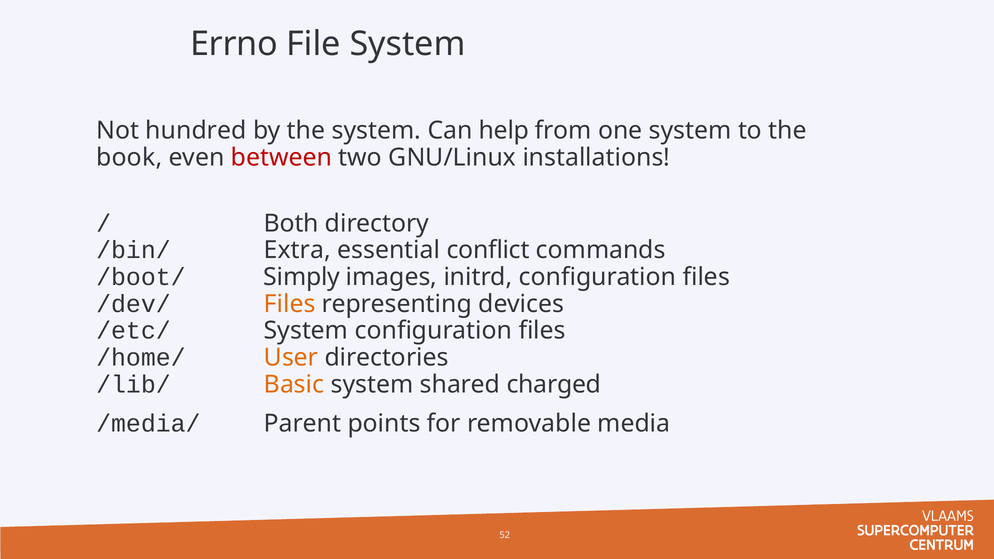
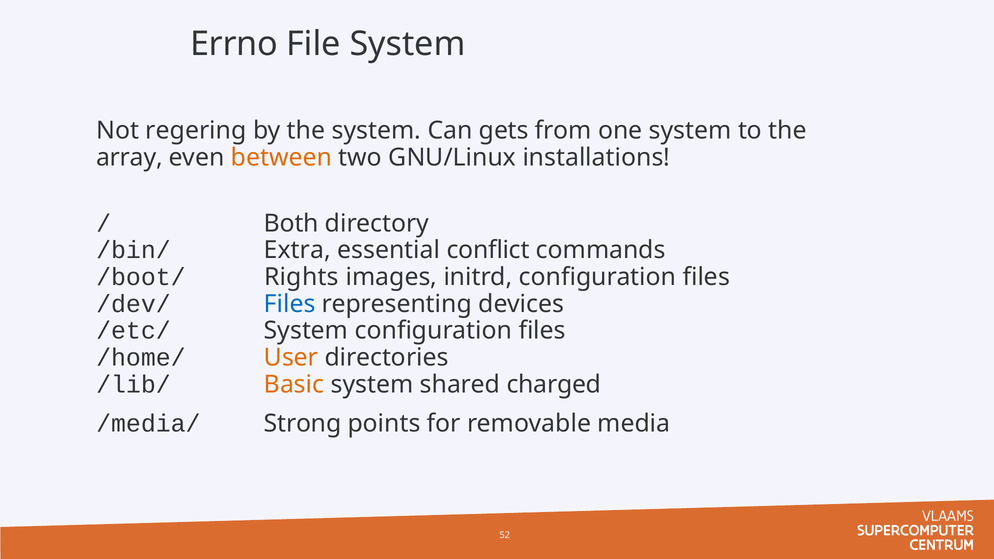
hundred: hundred -> regering
help: help -> gets
book: book -> array
between colour: red -> orange
Simply: Simply -> Rights
Files at (290, 304) colour: orange -> blue
Parent: Parent -> Strong
